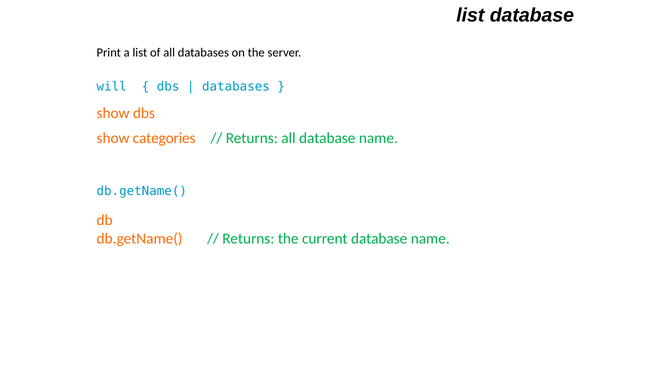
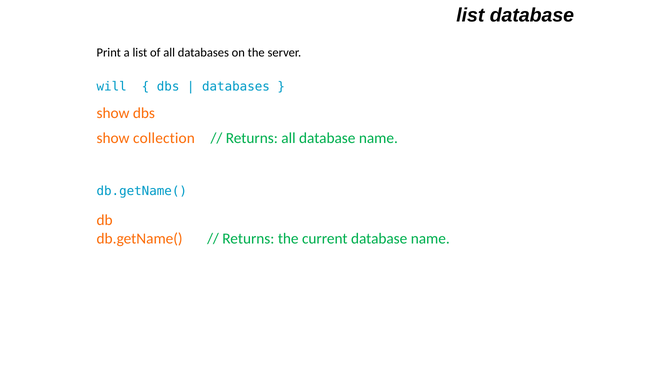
categories: categories -> collection
